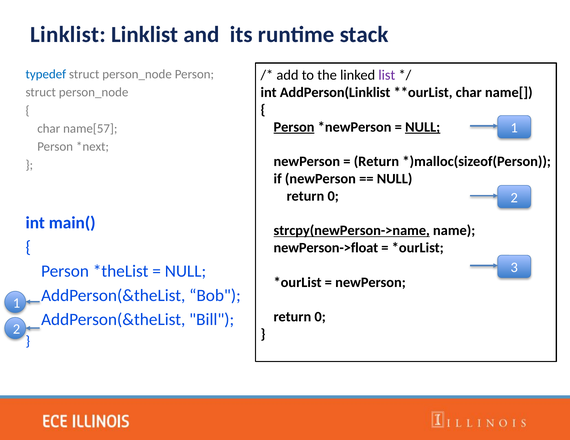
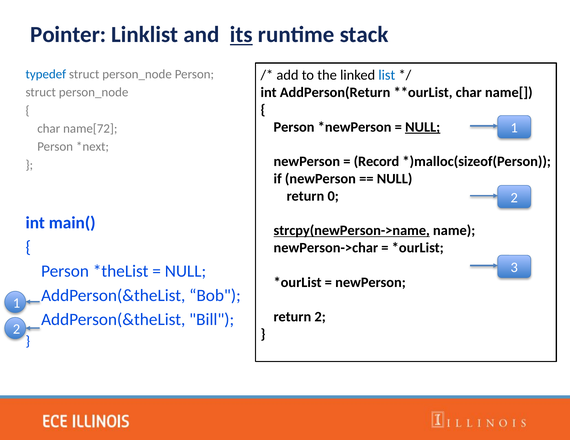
Linklist at (68, 35): Linklist -> Pointer
its underline: none -> present
list colour: purple -> blue
AddPerson(Linklist: AddPerson(Linklist -> AddPerson(Return
Person at (294, 127) underline: present -> none
name[57: name[57 -> name[72
Return at (376, 162): Return -> Record
newPerson->float: newPerson->float -> newPerson->char
0 at (320, 317): 0 -> 2
